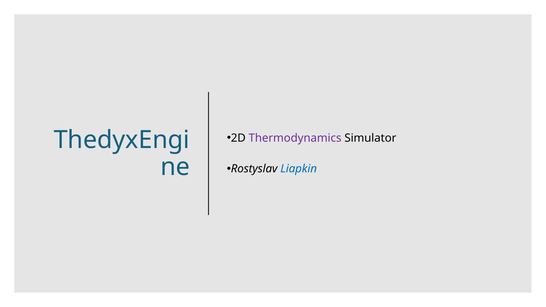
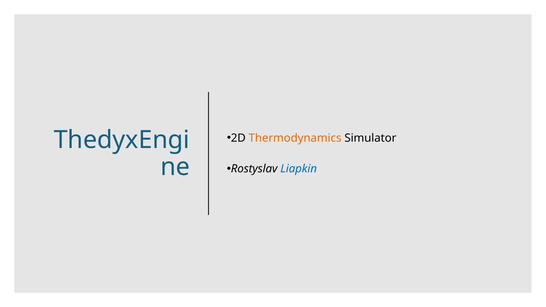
Thermodynamics colour: purple -> orange
